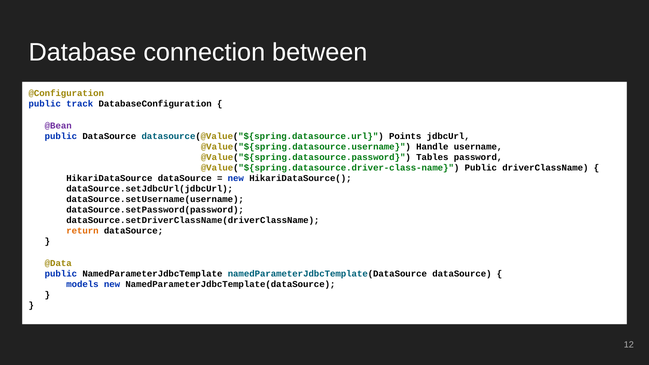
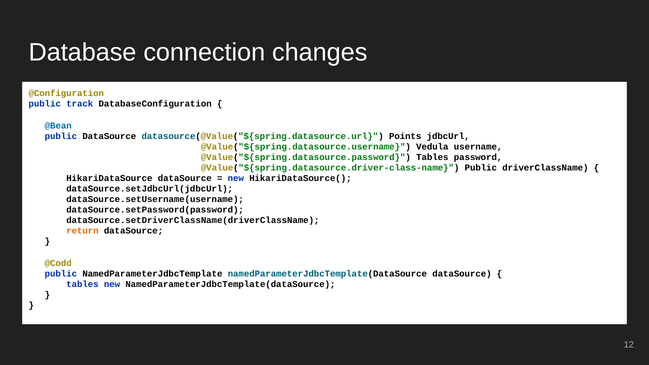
between: between -> changes
@Bean colour: purple -> blue
Handle: Handle -> Vedula
@Data: @Data -> @Codd
models at (82, 284): models -> tables
